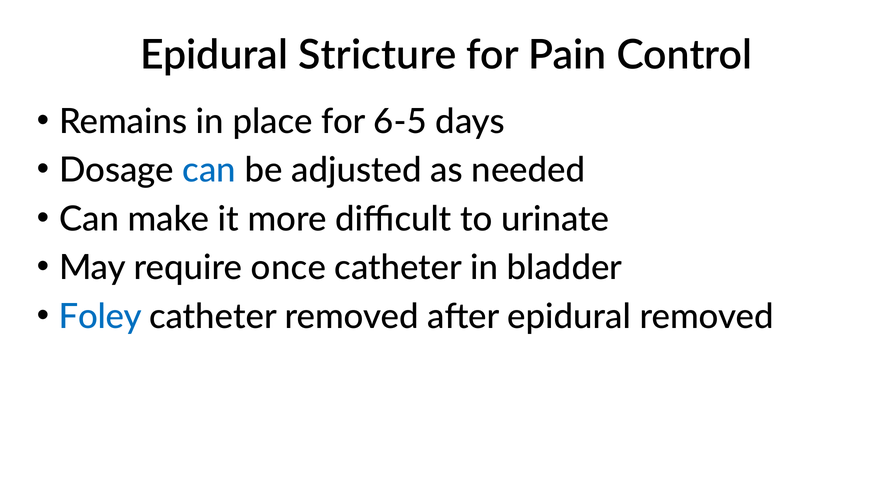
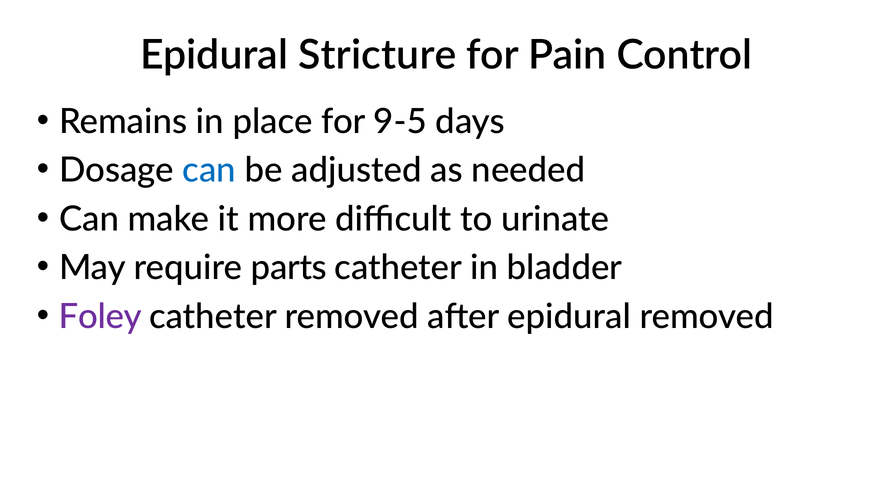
6-5: 6-5 -> 9-5
once: once -> parts
Foley colour: blue -> purple
